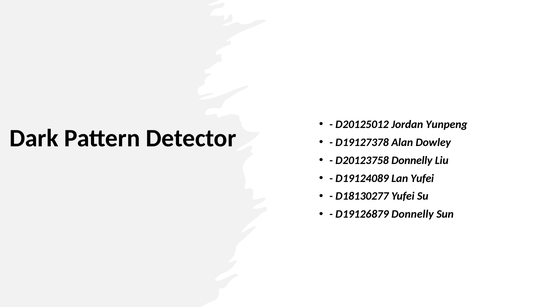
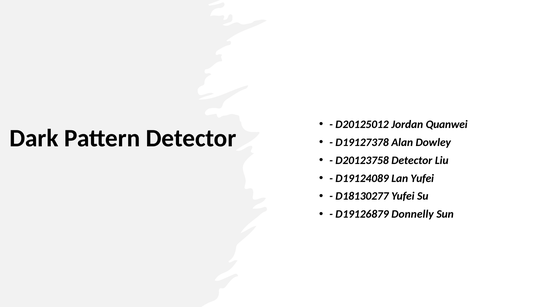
Yunpeng: Yunpeng -> Quanwei
D20123758 Donnelly: Donnelly -> Detector
